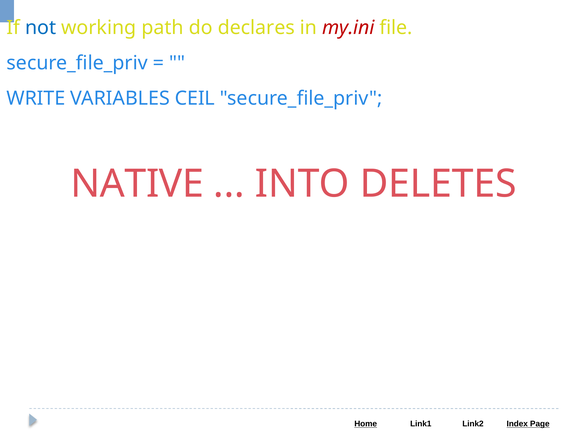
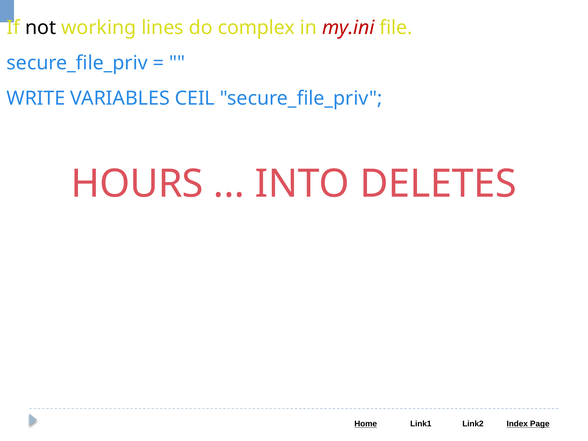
not colour: blue -> black
path: path -> lines
declares: declares -> complex
NATIVE: NATIVE -> HOURS
